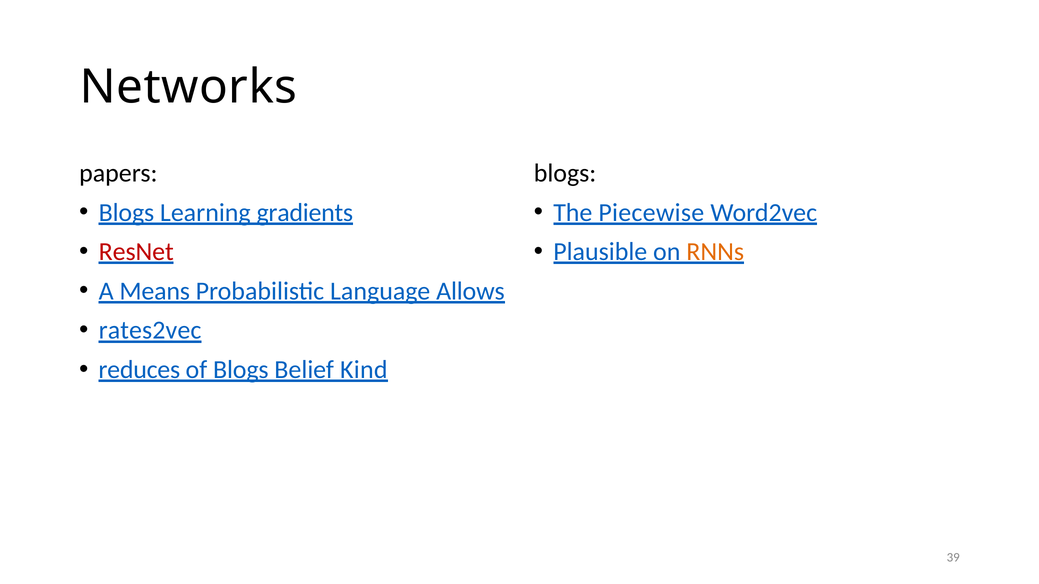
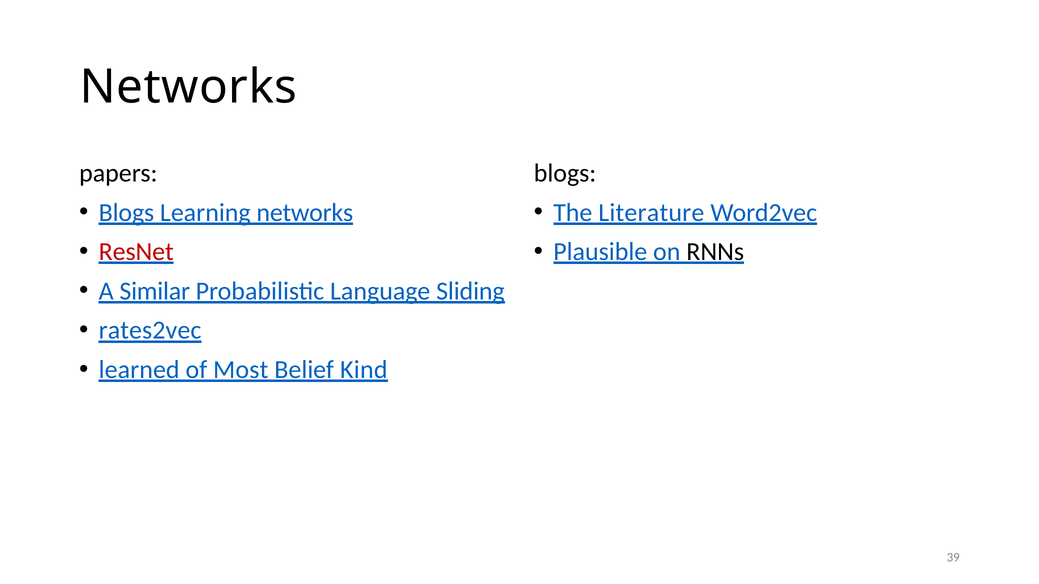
Learning gradients: gradients -> networks
Piecewise: Piecewise -> Literature
RNNs colour: orange -> black
Means: Means -> Similar
Allows: Allows -> Sliding
reduces: reduces -> learned
of Blogs: Blogs -> Most
